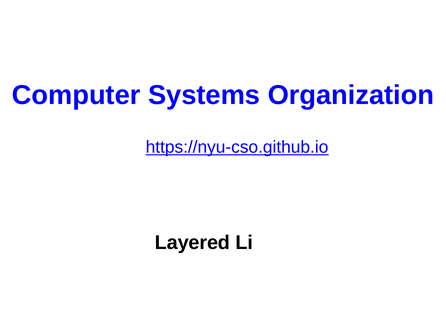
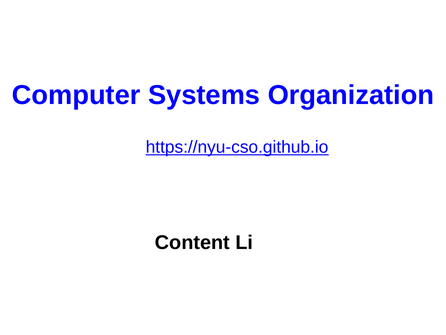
Layered: Layered -> Content
